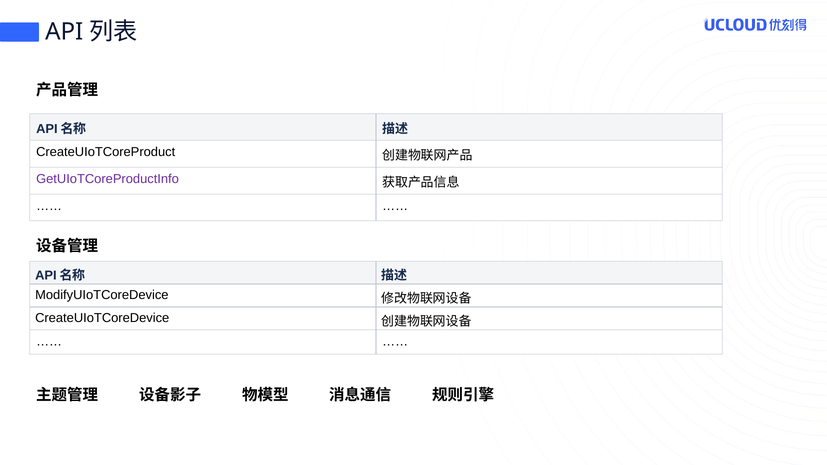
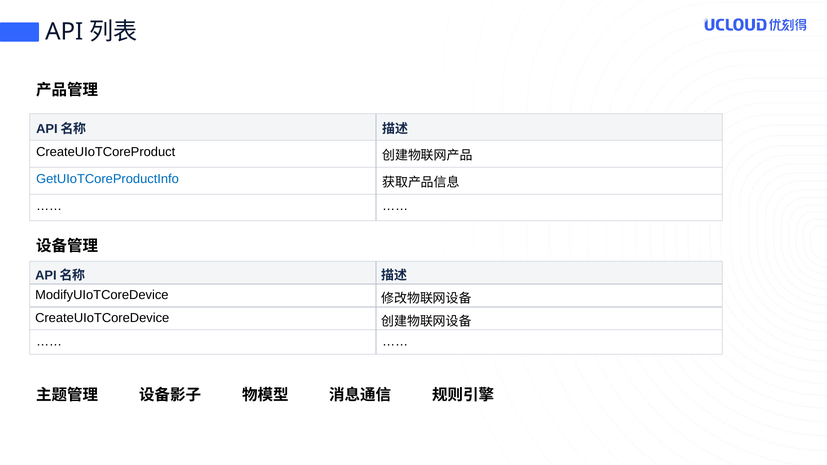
GetUIoTCoreProductInfo colour: purple -> blue
